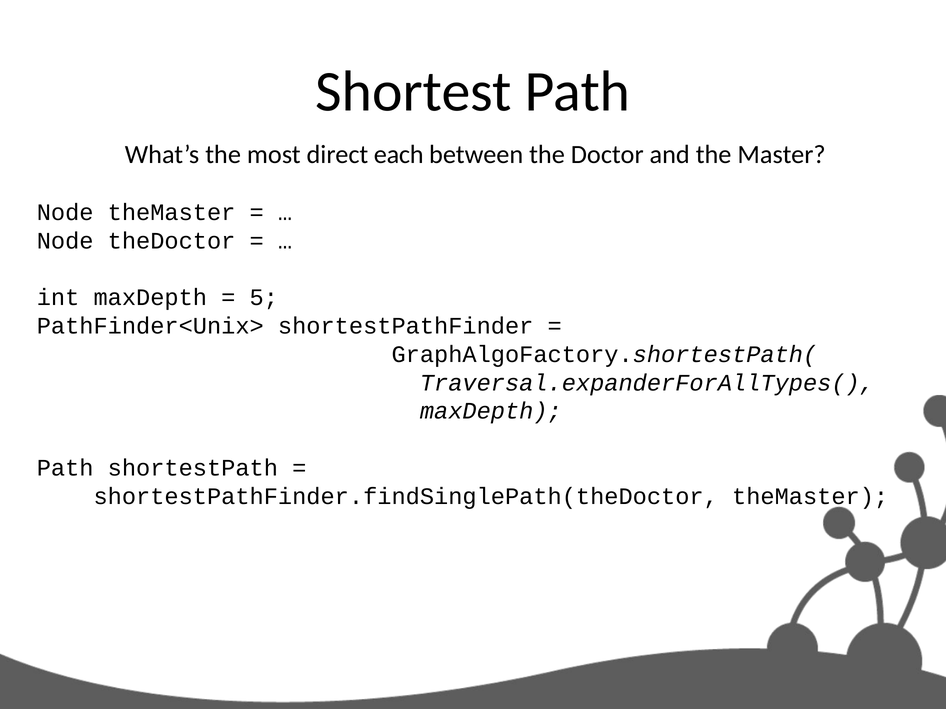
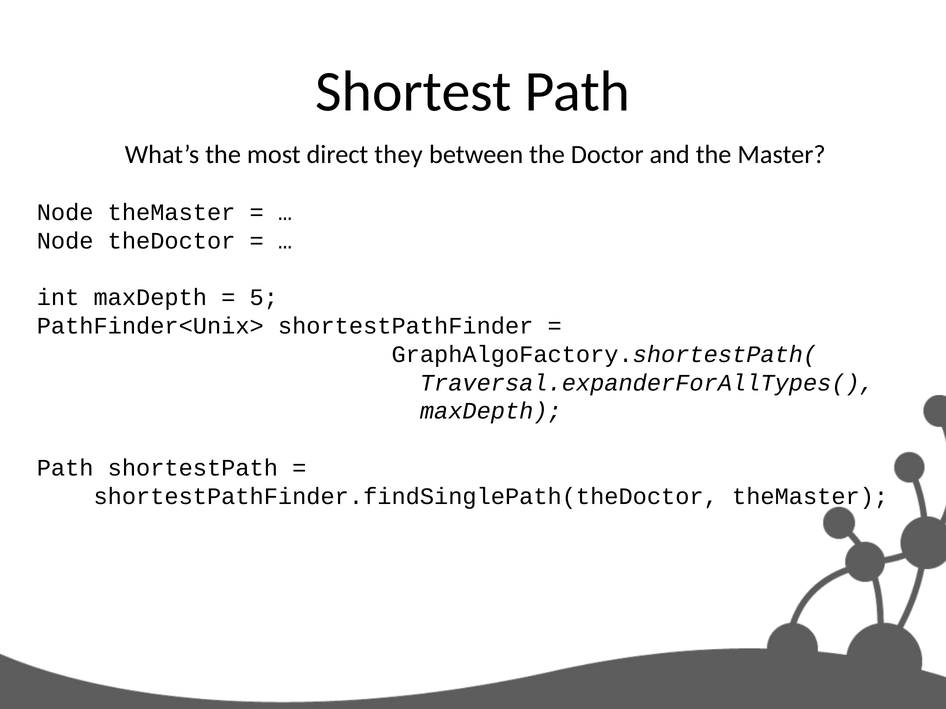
each: each -> they
